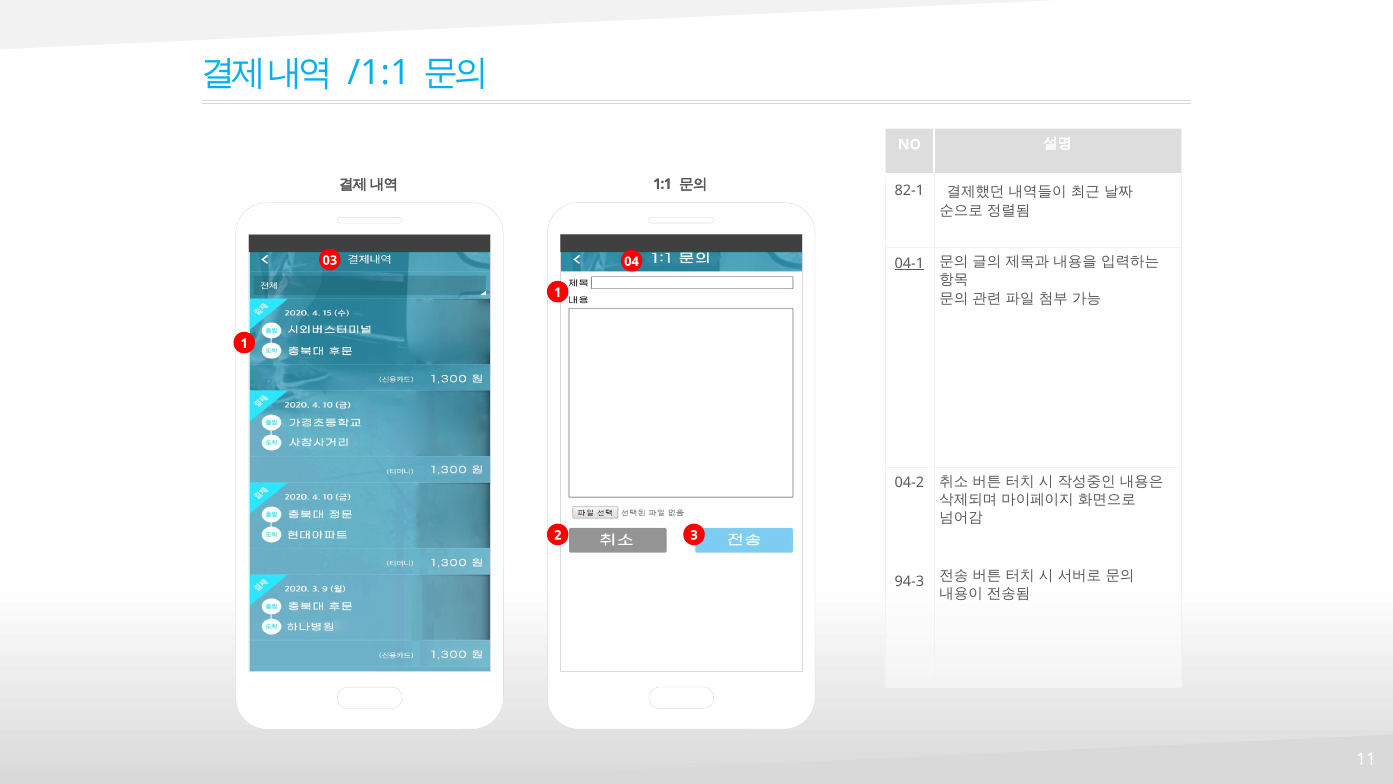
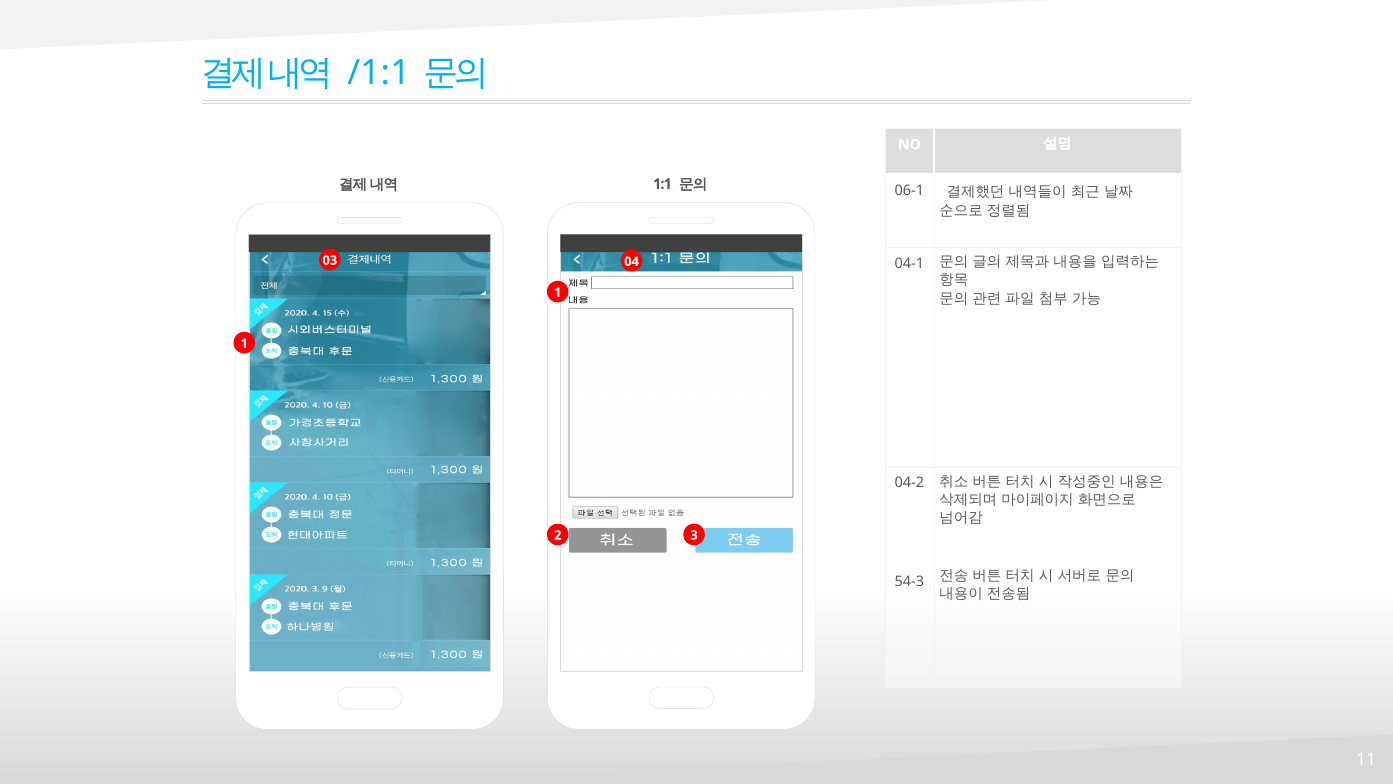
82-1: 82-1 -> 06-1
04-1 underline: present -> none
94-3: 94-3 -> 54-3
